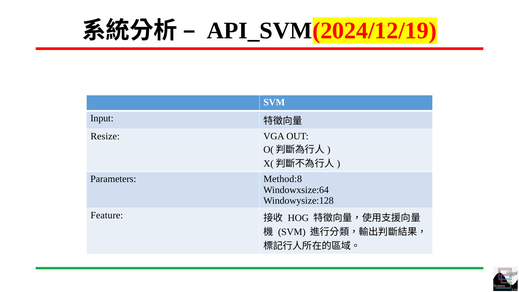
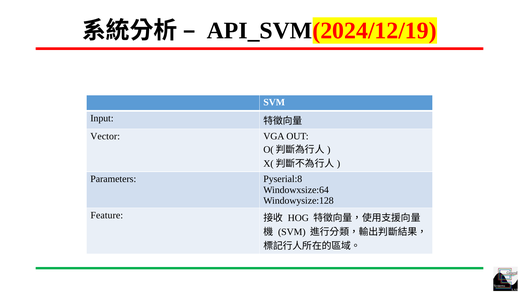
Resize: Resize -> Vector
Method:8: Method:8 -> Pyserial:8
